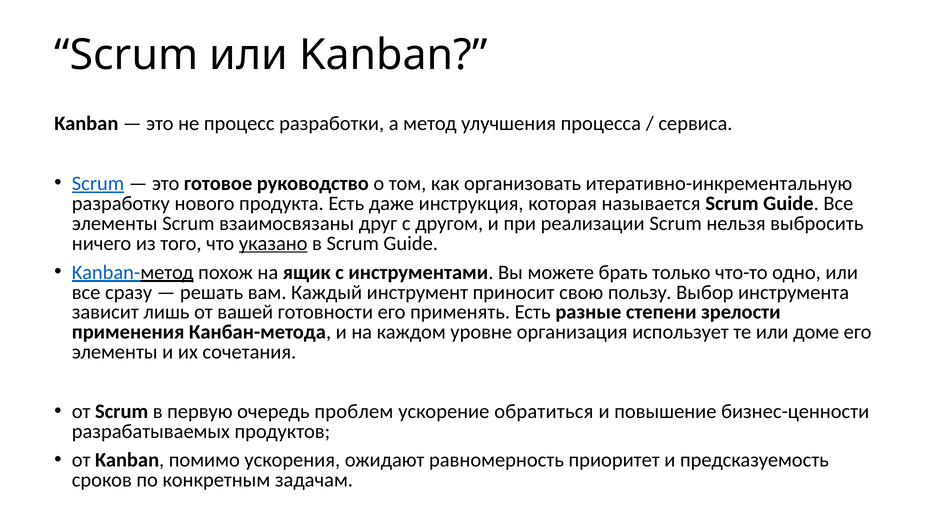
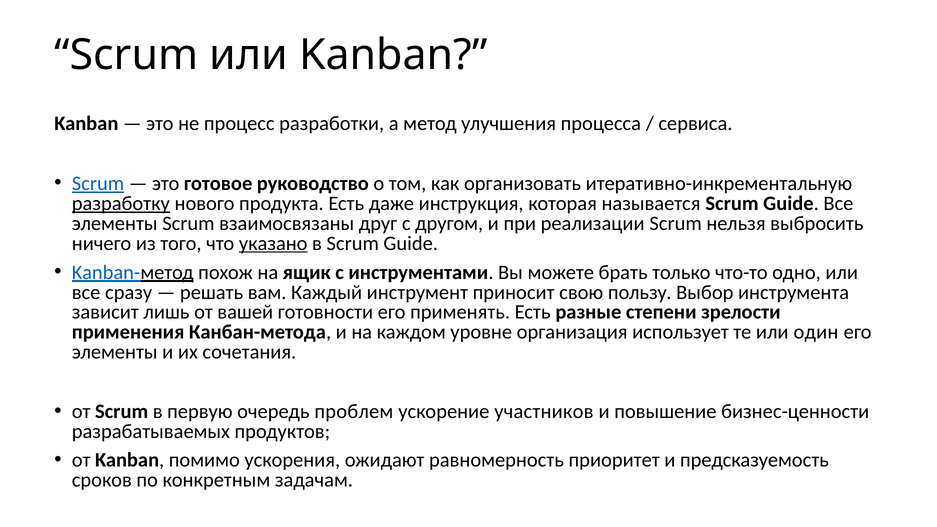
разработку underline: none -> present
доме: доме -> один
обратиться: обратиться -> участников
